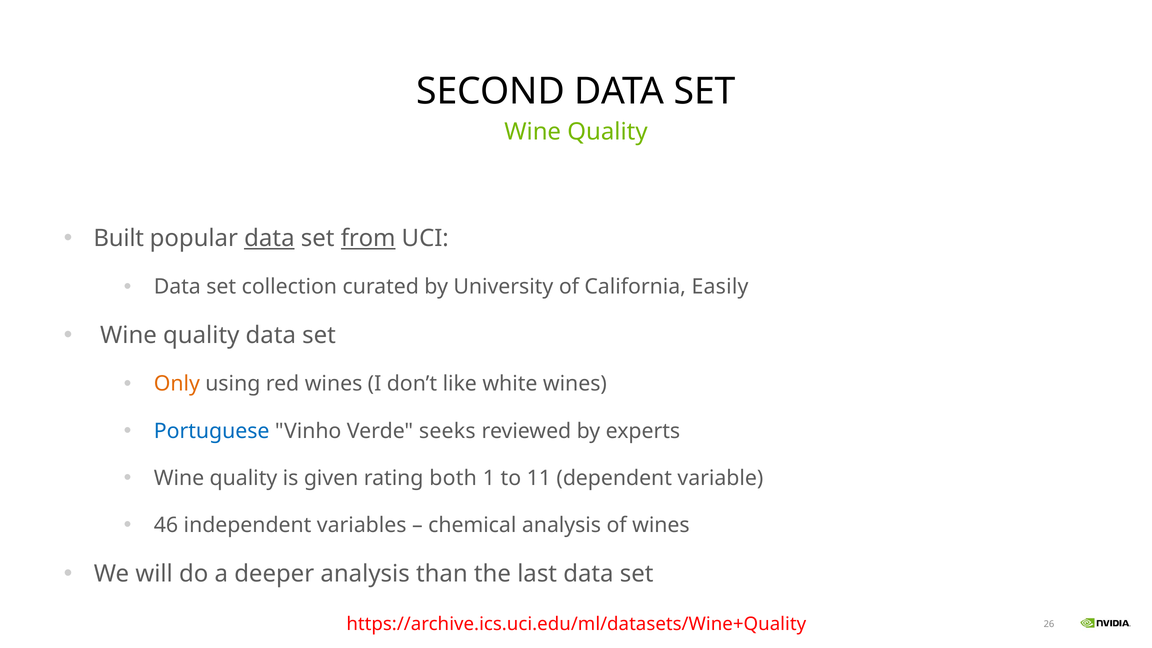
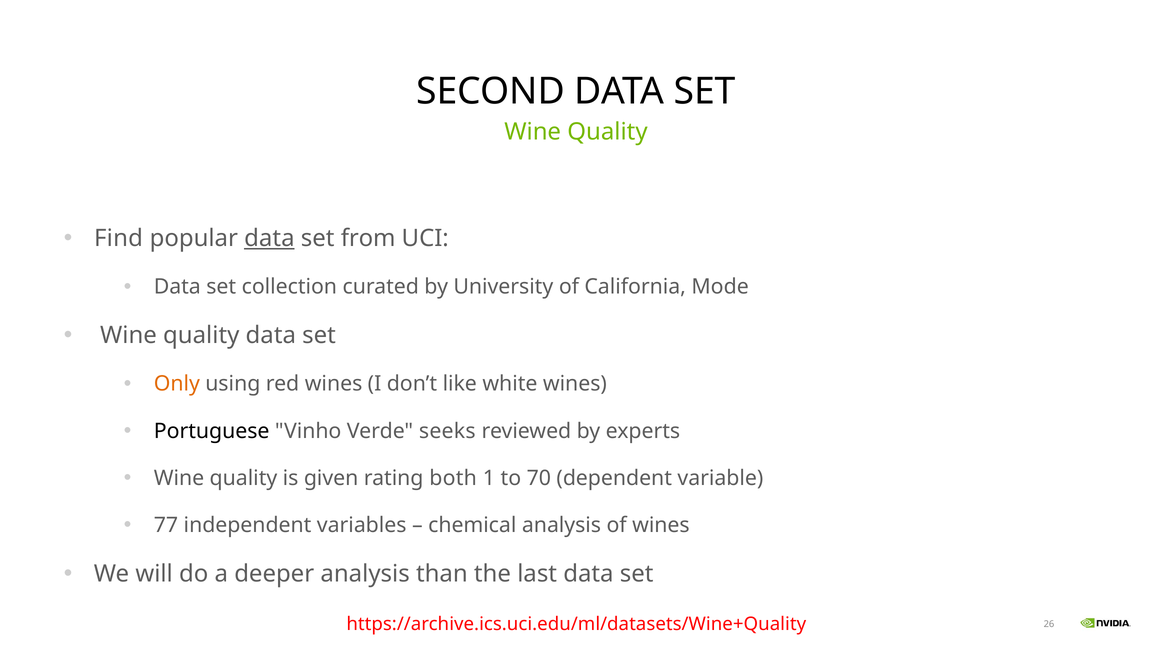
Built: Built -> Find
from underline: present -> none
Easily: Easily -> Mode
Portuguese colour: blue -> black
11: 11 -> 70
46: 46 -> 77
